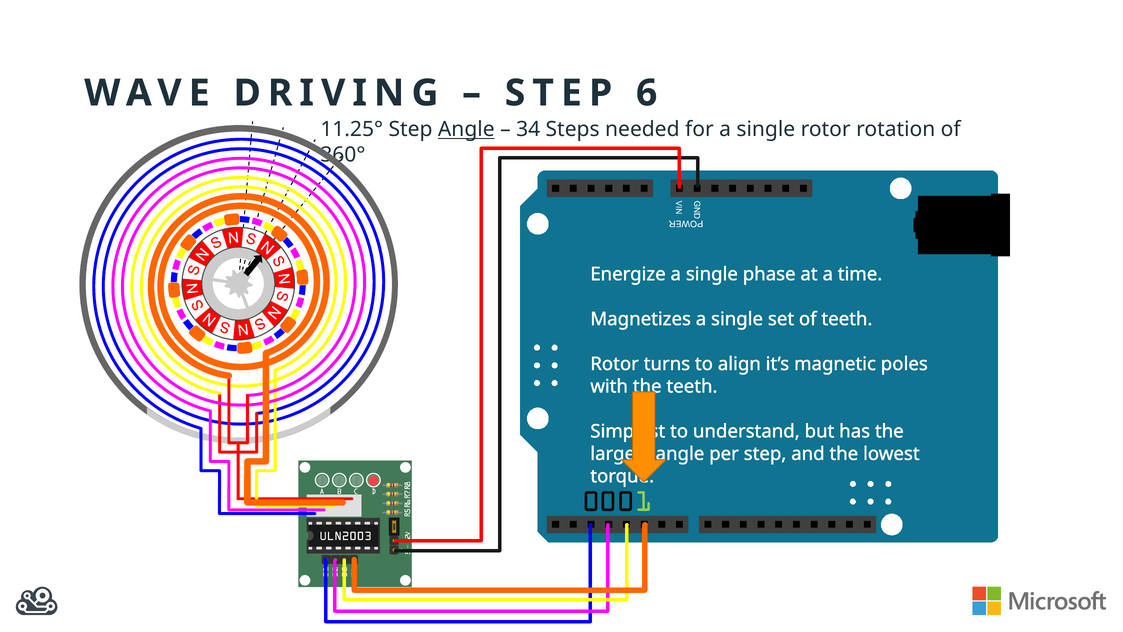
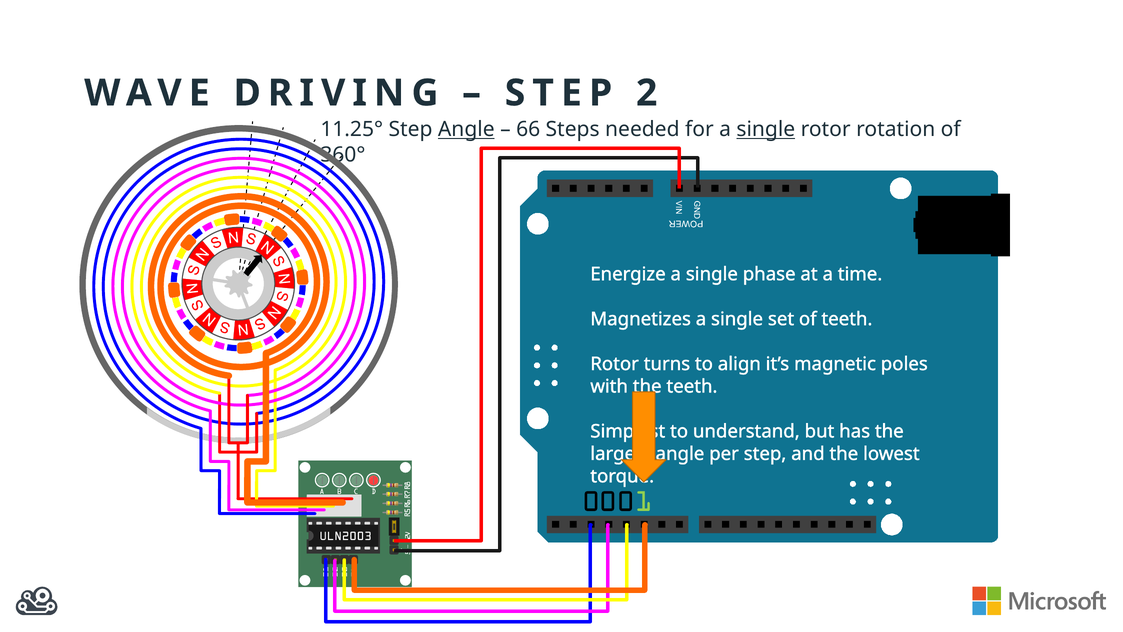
6: 6 -> 2
34: 34 -> 66
single at (766, 129) underline: none -> present
